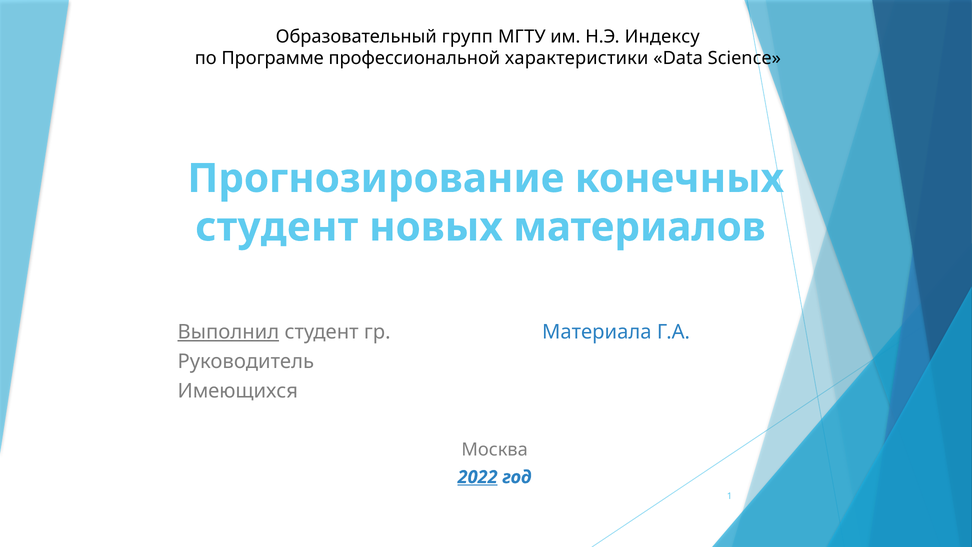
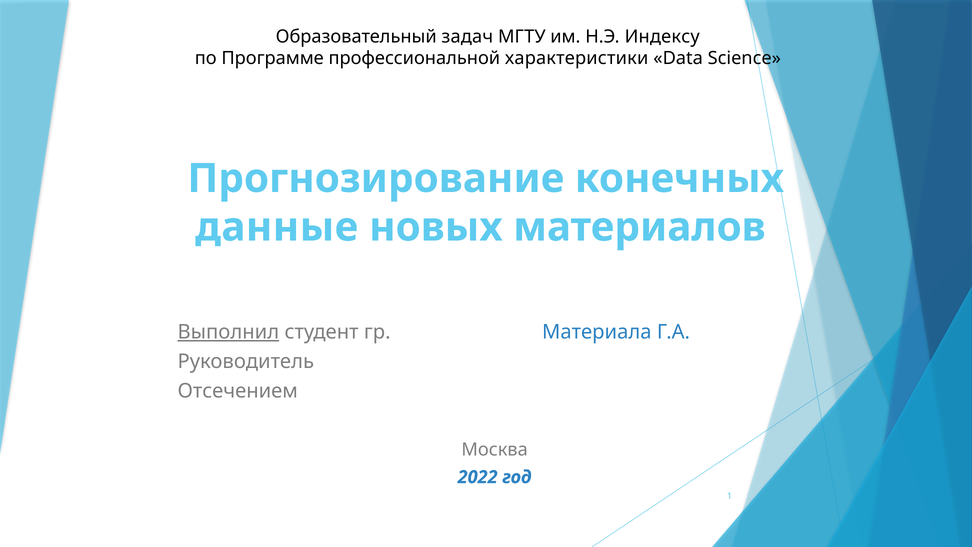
групп: групп -> задач
студент at (277, 227): студент -> данные
Имеющихся: Имеющихся -> Отсечением
2022 underline: present -> none
